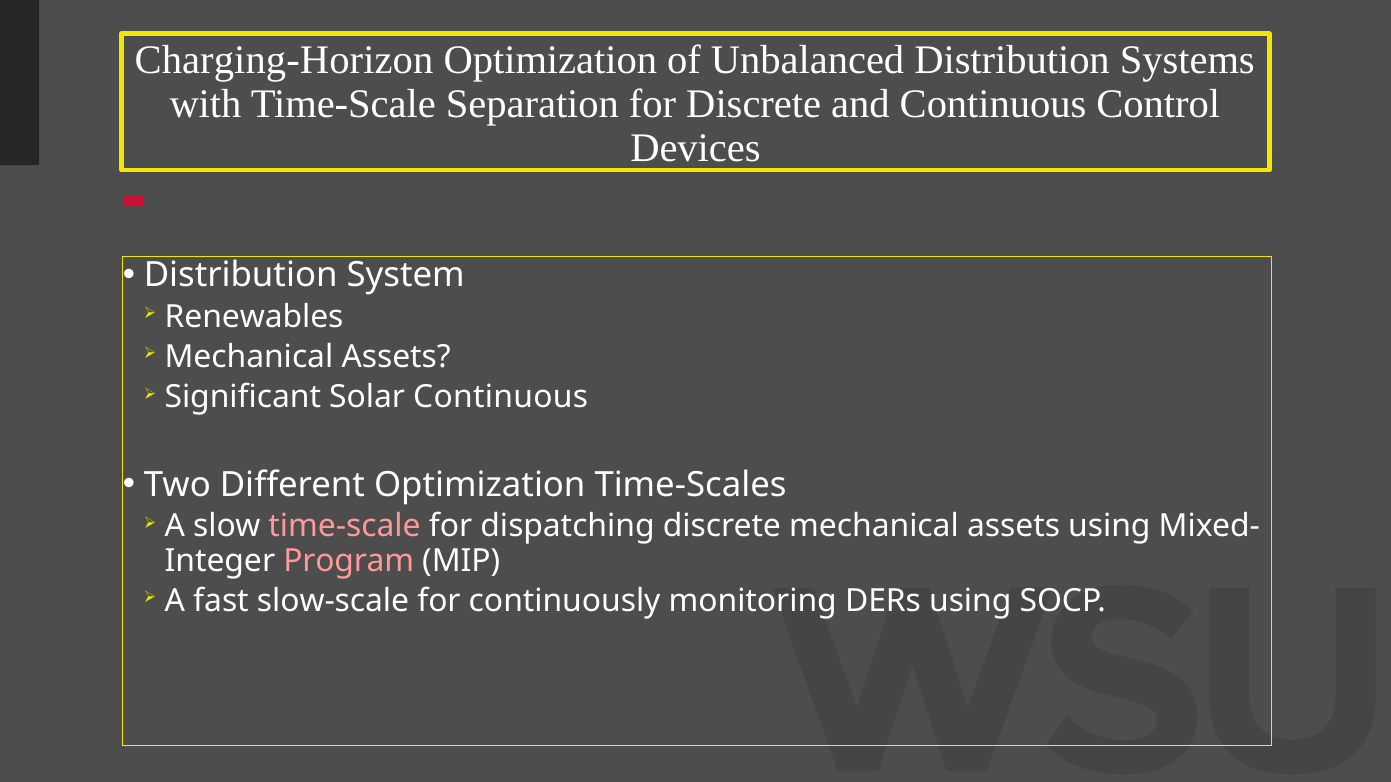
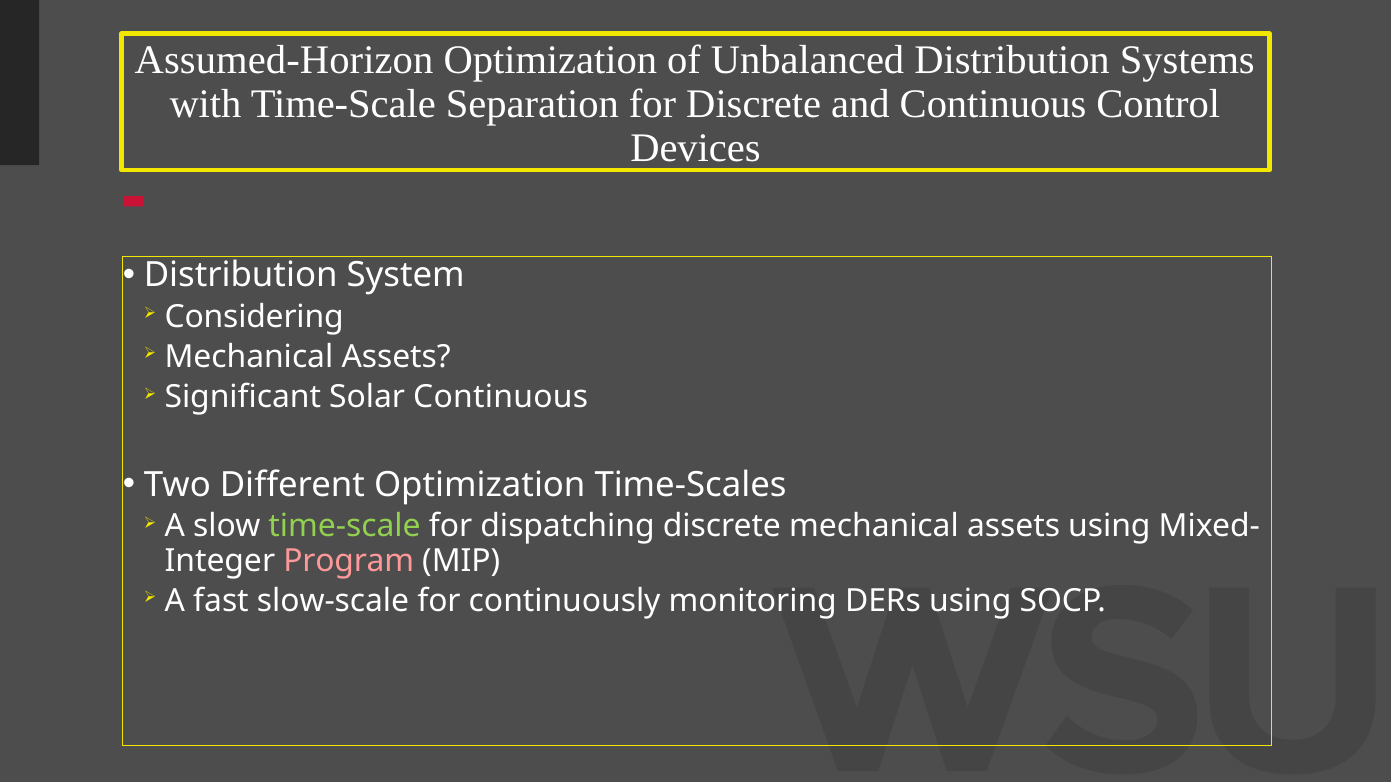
Charging-Horizon: Charging-Horizon -> Assumed-Horizon
Renewables: Renewables -> Considering
time-scale at (345, 527) colour: pink -> light green
